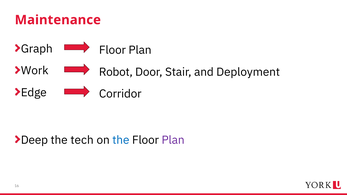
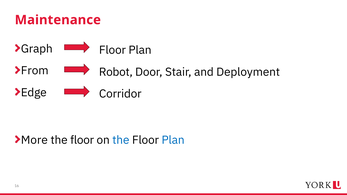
Work: Work -> From
Deep: Deep -> More
tech at (82, 140): tech -> floor
Plan at (173, 140) colour: purple -> blue
